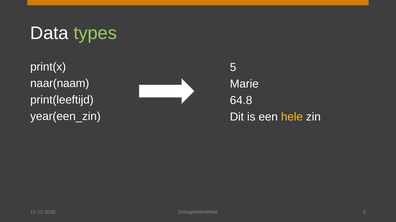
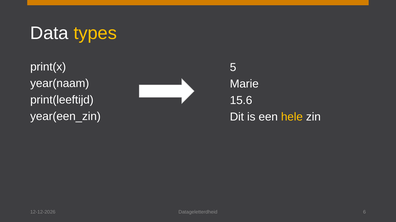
types colour: light green -> yellow
naar(naam: naar(naam -> year(naam
64.8: 64.8 -> 15.6
